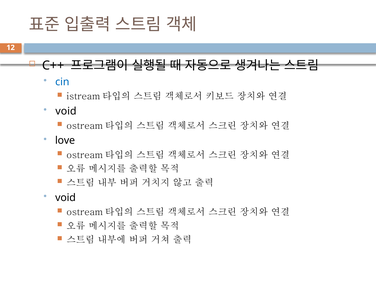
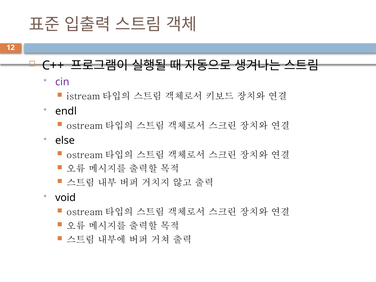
cin colour: blue -> purple
void at (66, 111): void -> endl
love: love -> else
